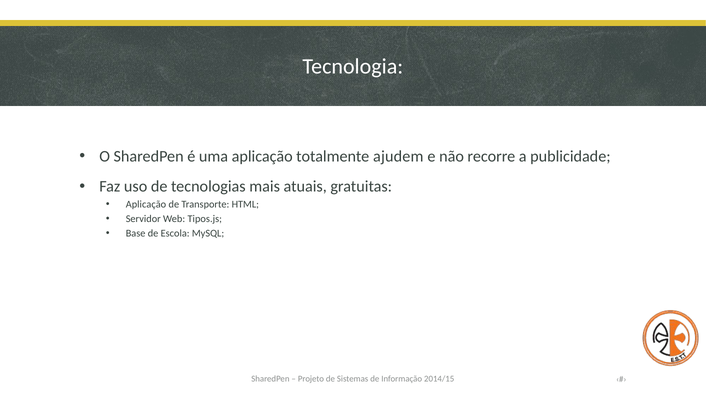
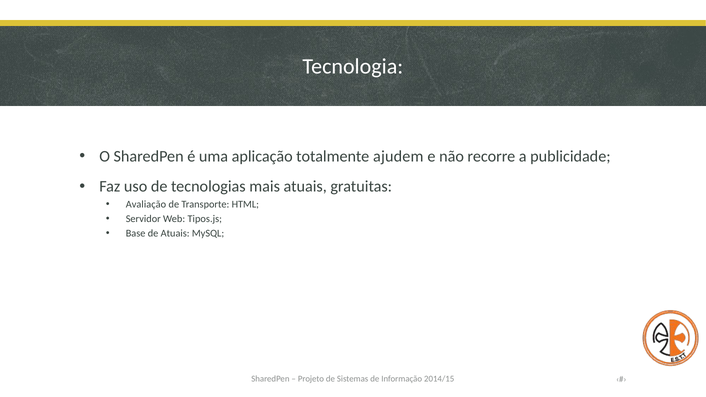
Aplicação at (146, 204): Aplicação -> Avaliação
de Escola: Escola -> Atuais
